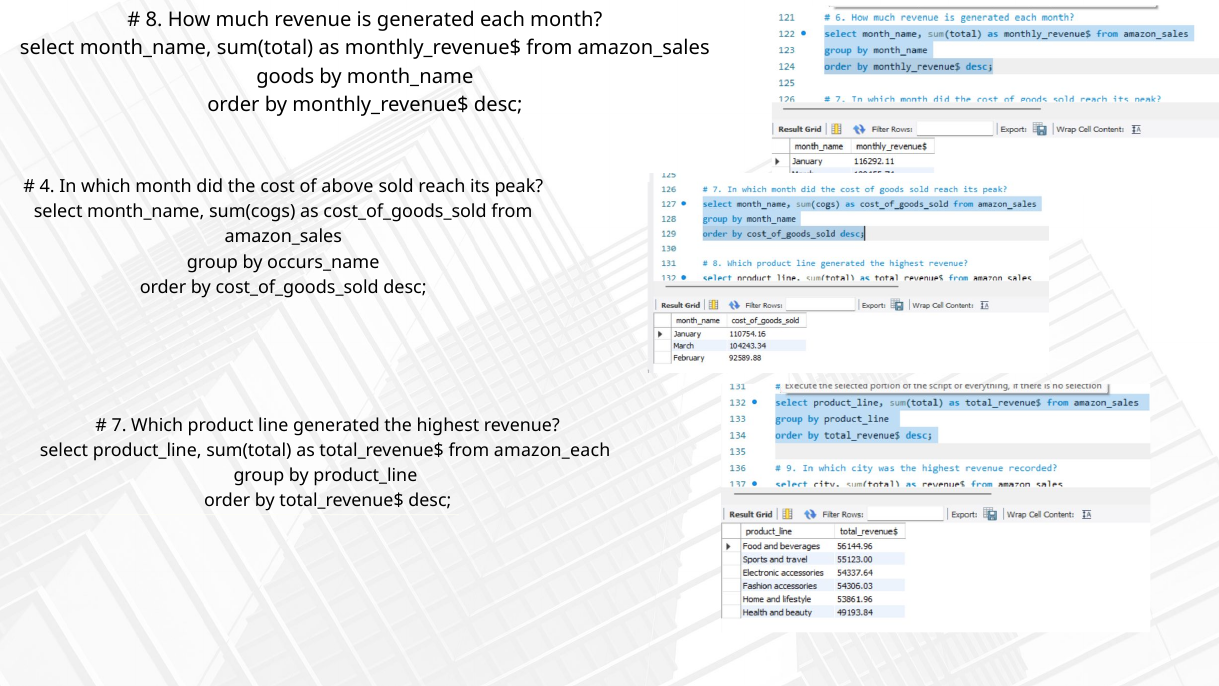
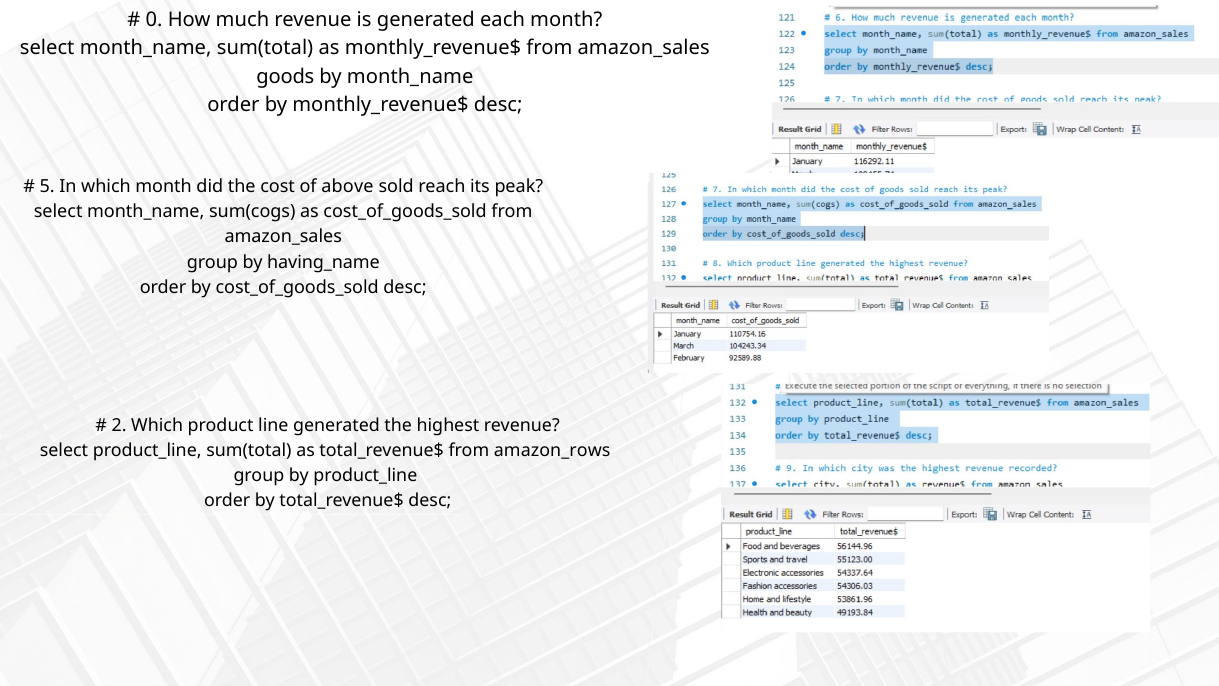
8: 8 -> 0
4: 4 -> 5
occurs_name: occurs_name -> having_name
7: 7 -> 2
amazon_each: amazon_each -> amazon_rows
